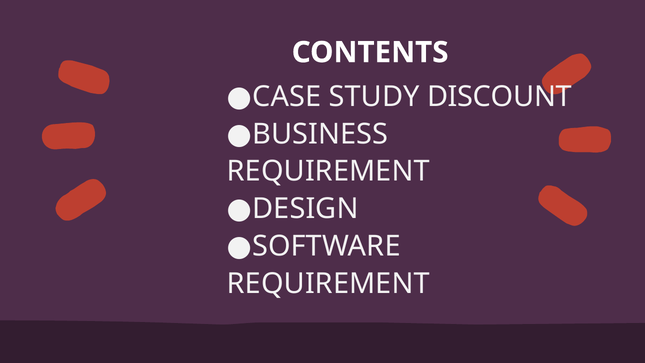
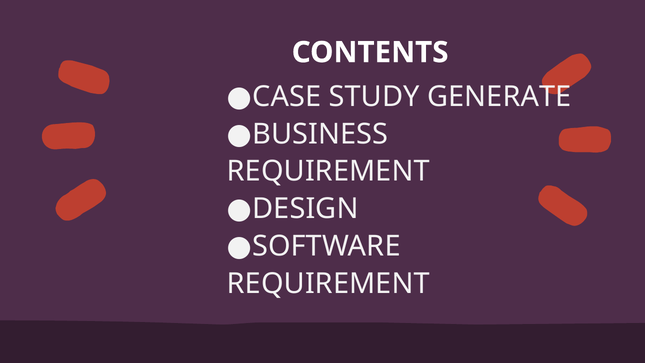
DISCOUNT: DISCOUNT -> GENERATE
